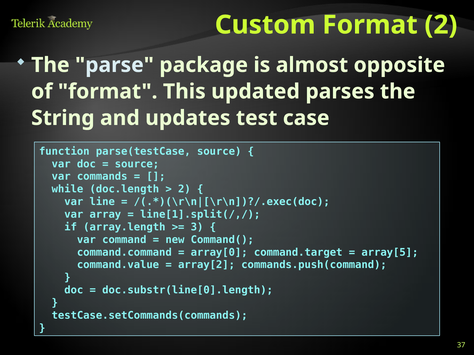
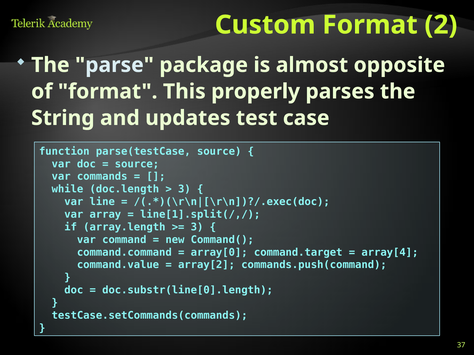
updated: updated -> properly
2 at (184, 189): 2 -> 3
array[5: array[5 -> array[4
